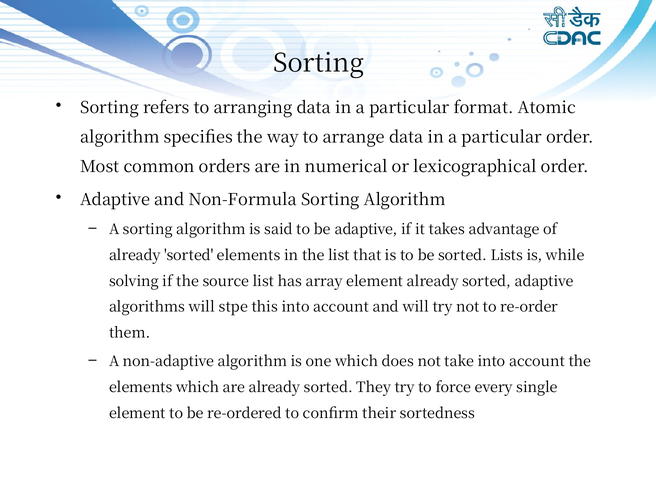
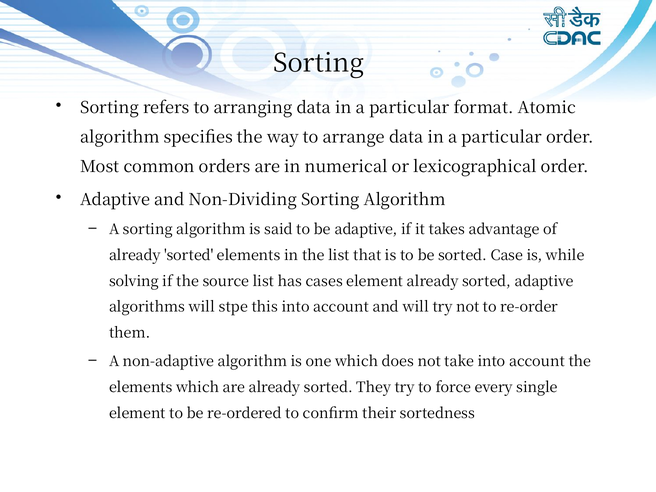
Non-Formula: Non-Formula -> Non-Dividing
Lists: Lists -> Case
array: array -> cases
